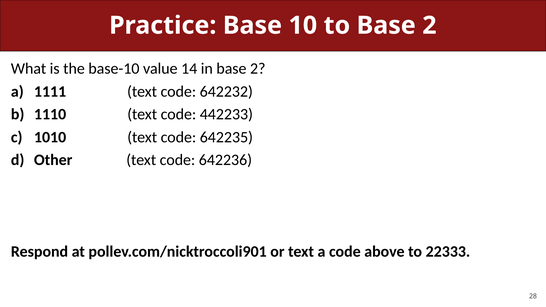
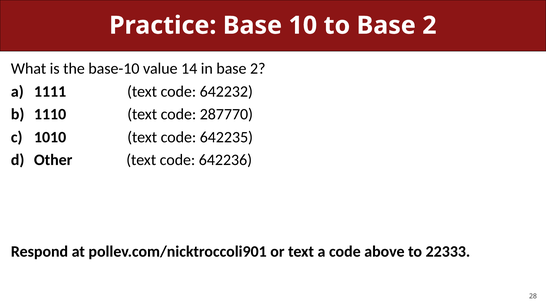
442233: 442233 -> 287770
